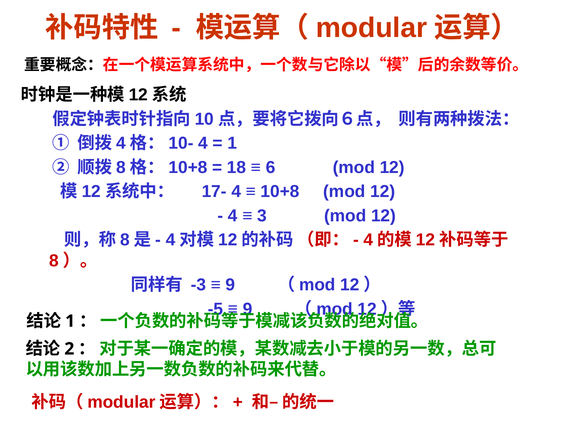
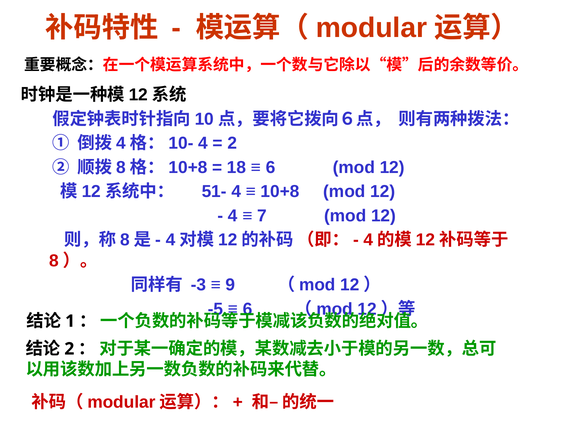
1 at (232, 143): 1 -> 2
17-: 17- -> 51-
3: 3 -> 7
9 at (248, 309): 9 -> 6
